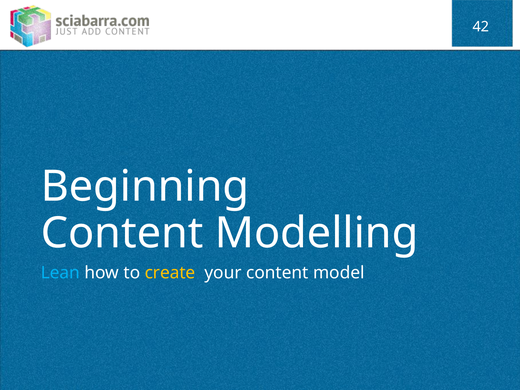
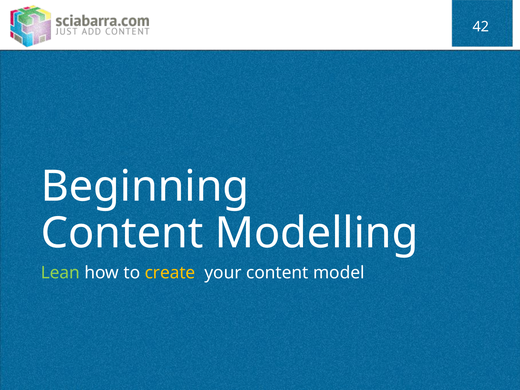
Lean colour: light blue -> light green
